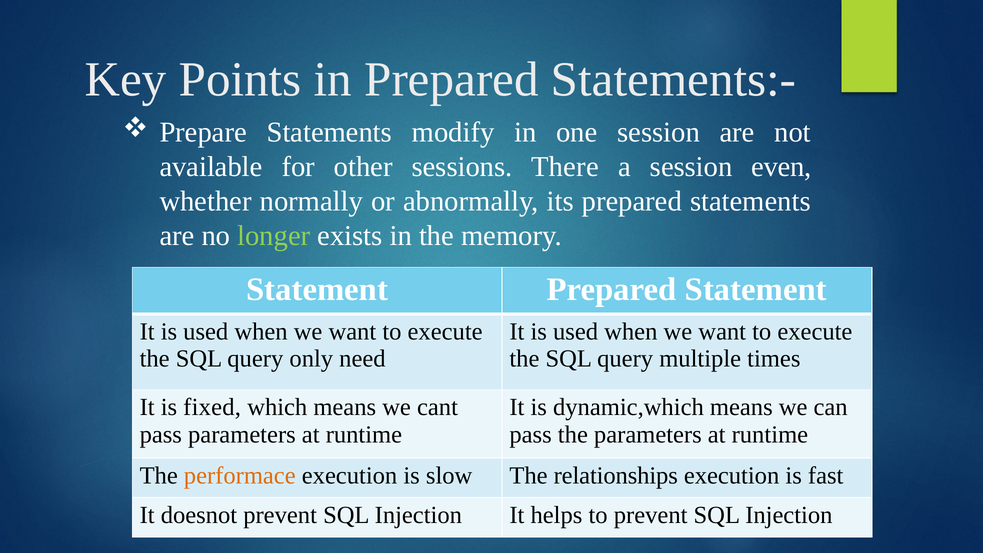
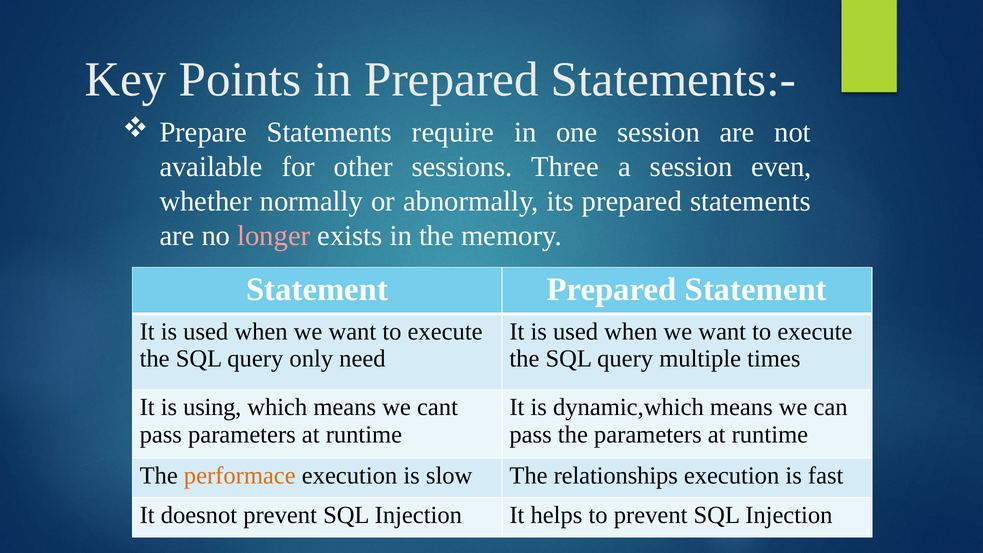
modify: modify -> require
There: There -> Three
longer colour: light green -> pink
fixed: fixed -> using
